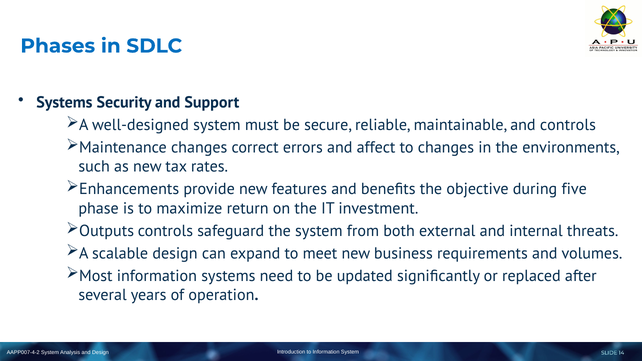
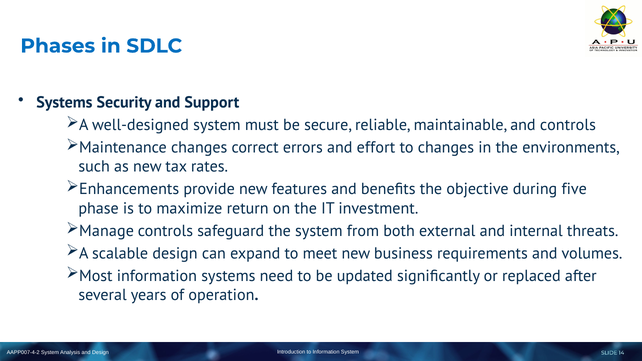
affect: affect -> effort
Outputs: Outputs -> Manage
